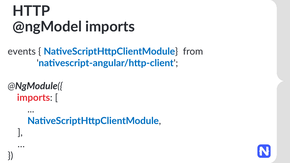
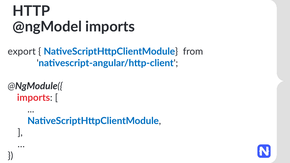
events: events -> export
